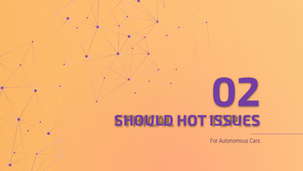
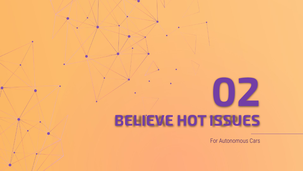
SHOULD: SHOULD -> BELIEVE
